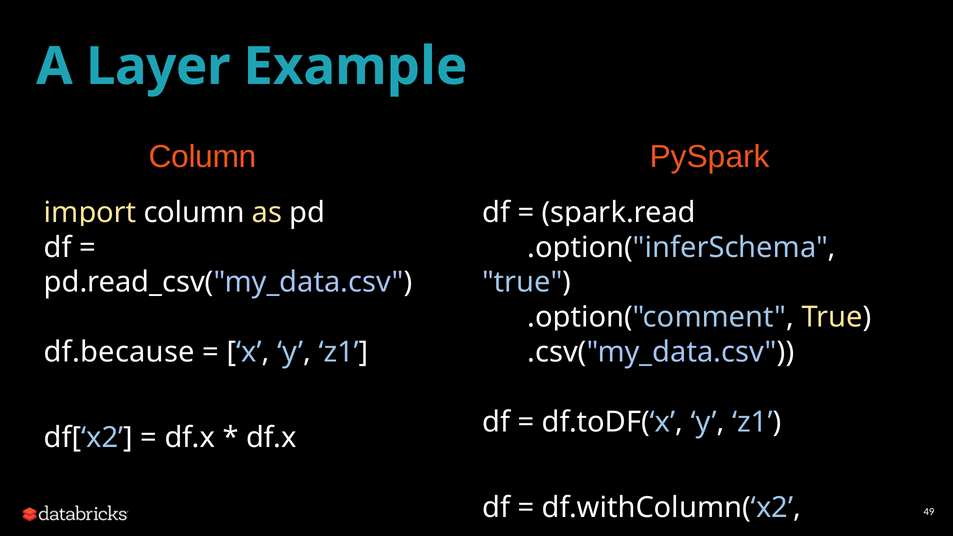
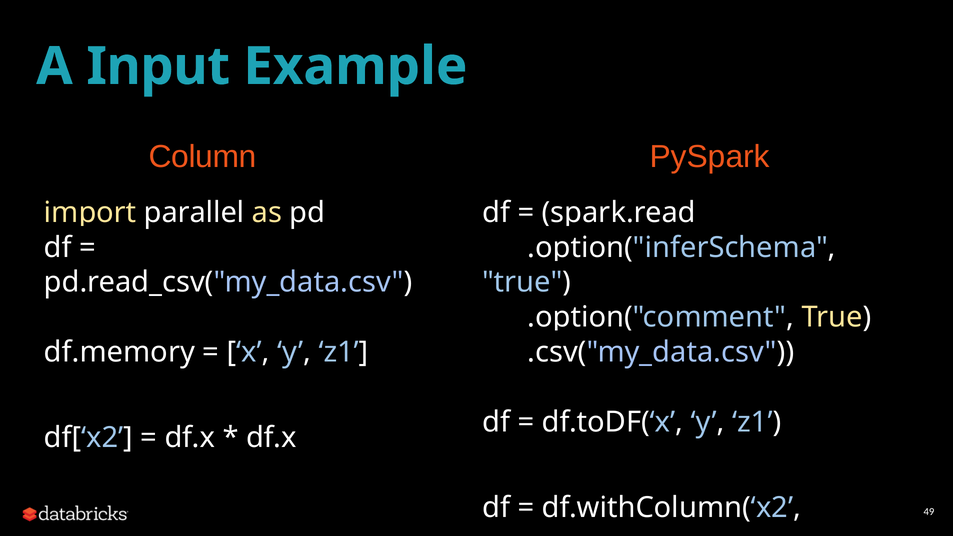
Layer: Layer -> Input
column at (194, 213): column -> parallel
df.because: df.because -> df.memory
